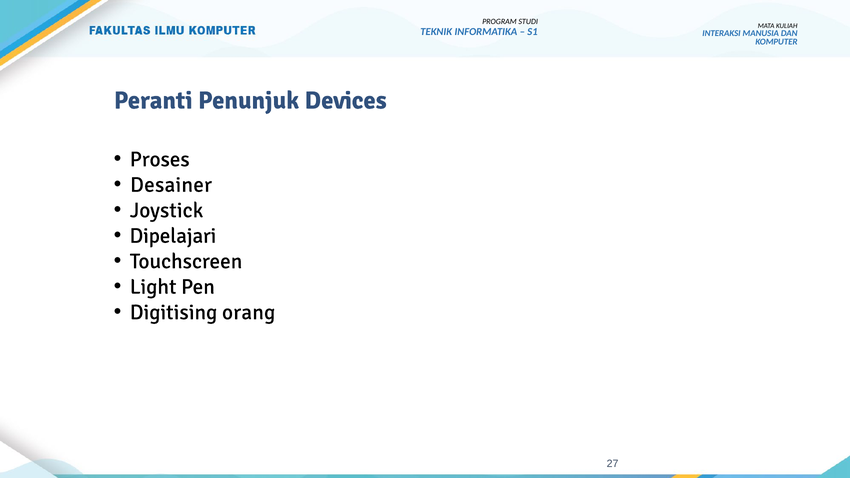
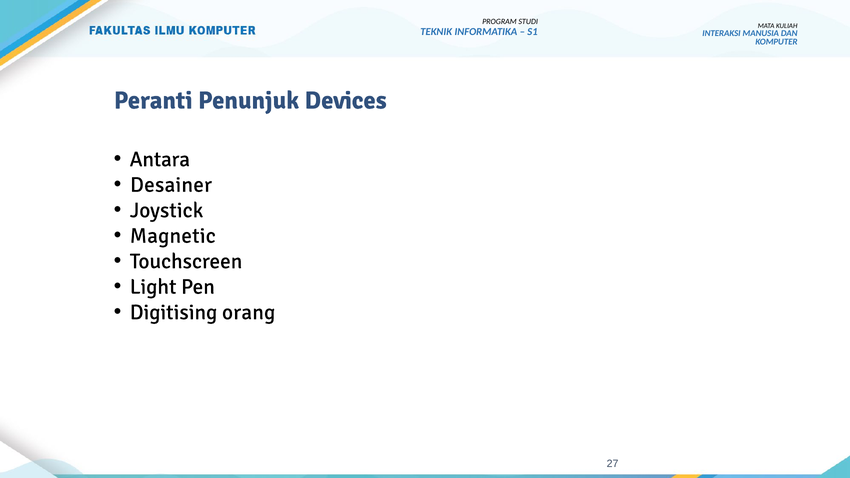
Proses: Proses -> Antara
Dipelajari: Dipelajari -> Magnetic
